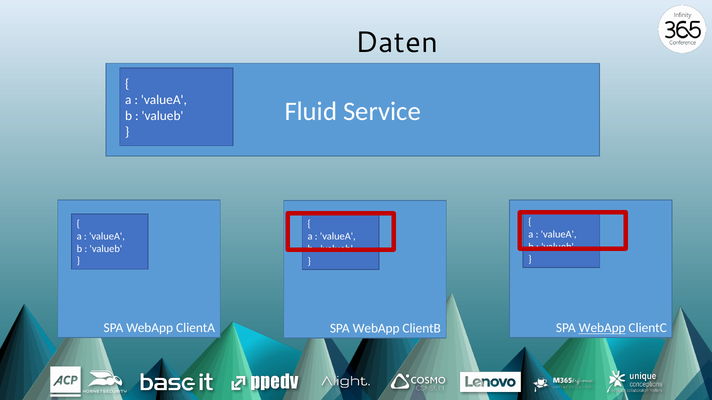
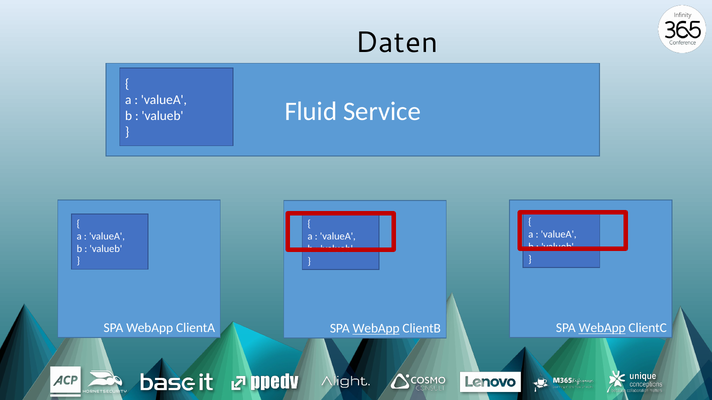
WebApp at (376, 329) underline: none -> present
